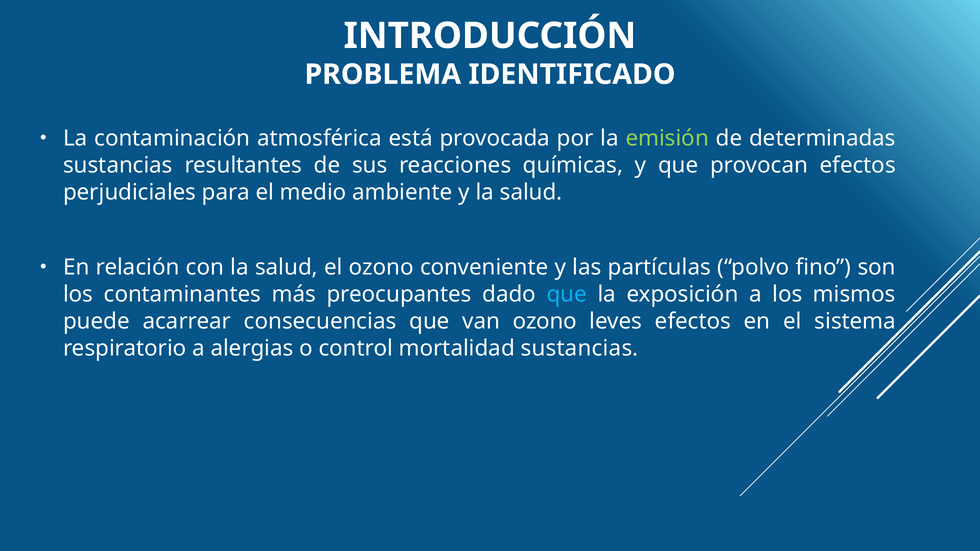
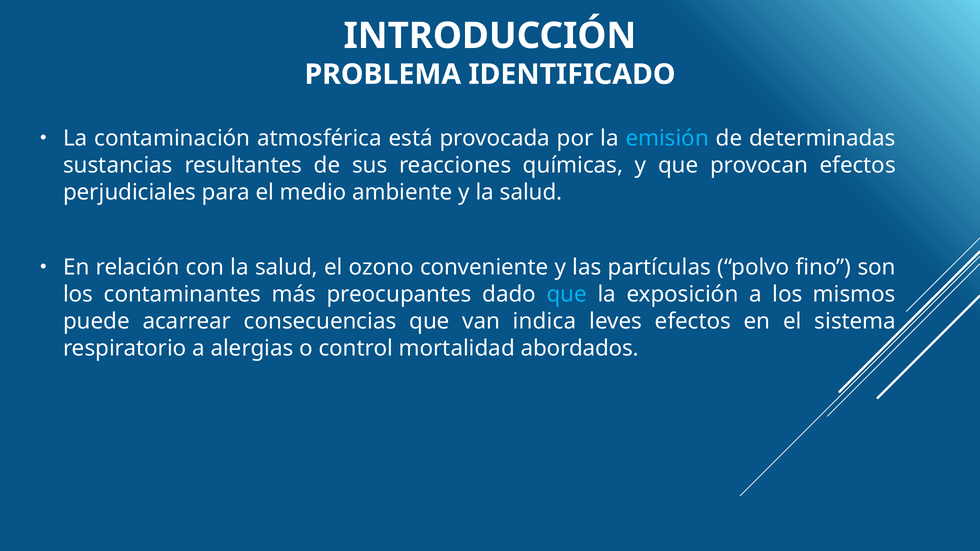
emisión colour: light green -> light blue
van ozono: ozono -> indica
mortalidad sustancias: sustancias -> abordados
